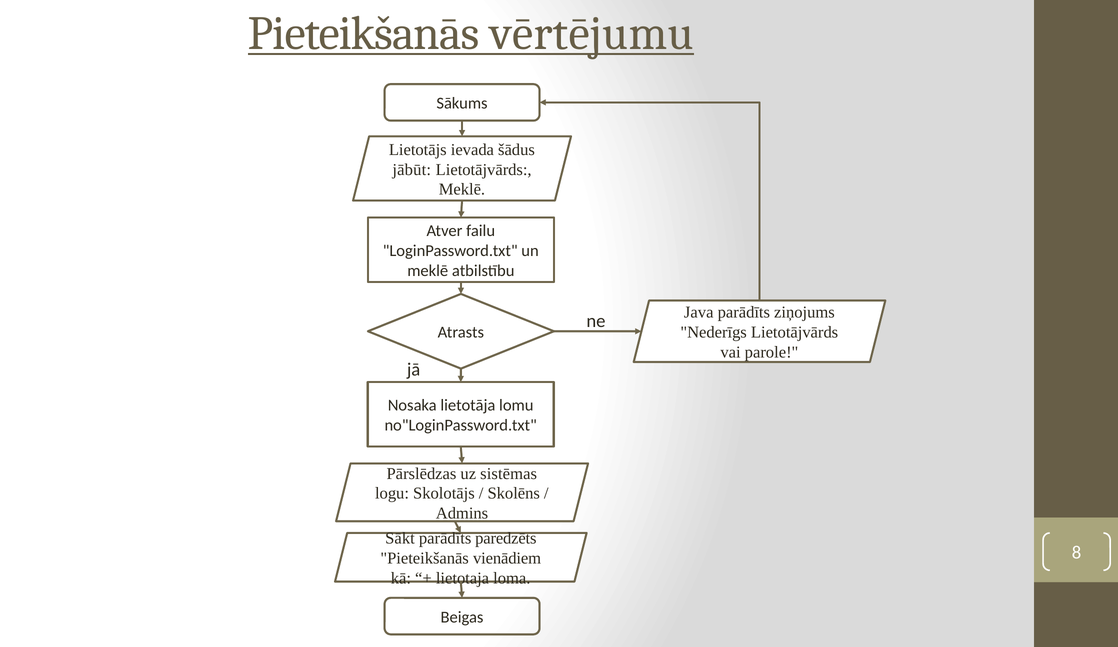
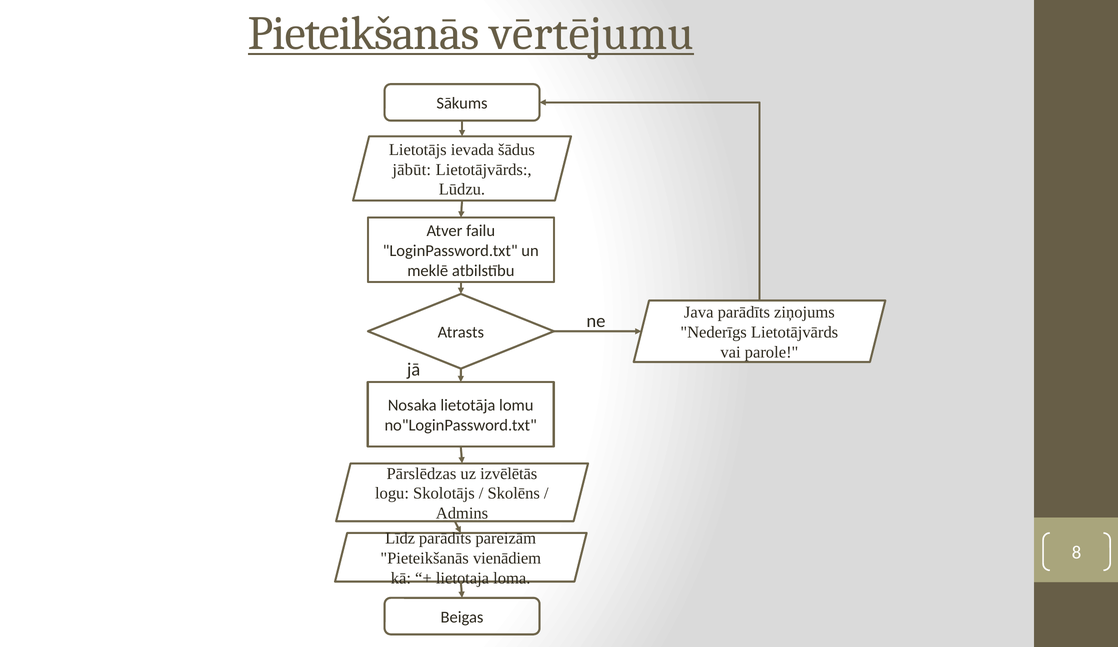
Meklē at (462, 190): Meklē -> Lūdzu
sistēmas: sistēmas -> izvēlētās
Sākt: Sākt -> Līdz
paredzēts: paredzēts -> pareizām
